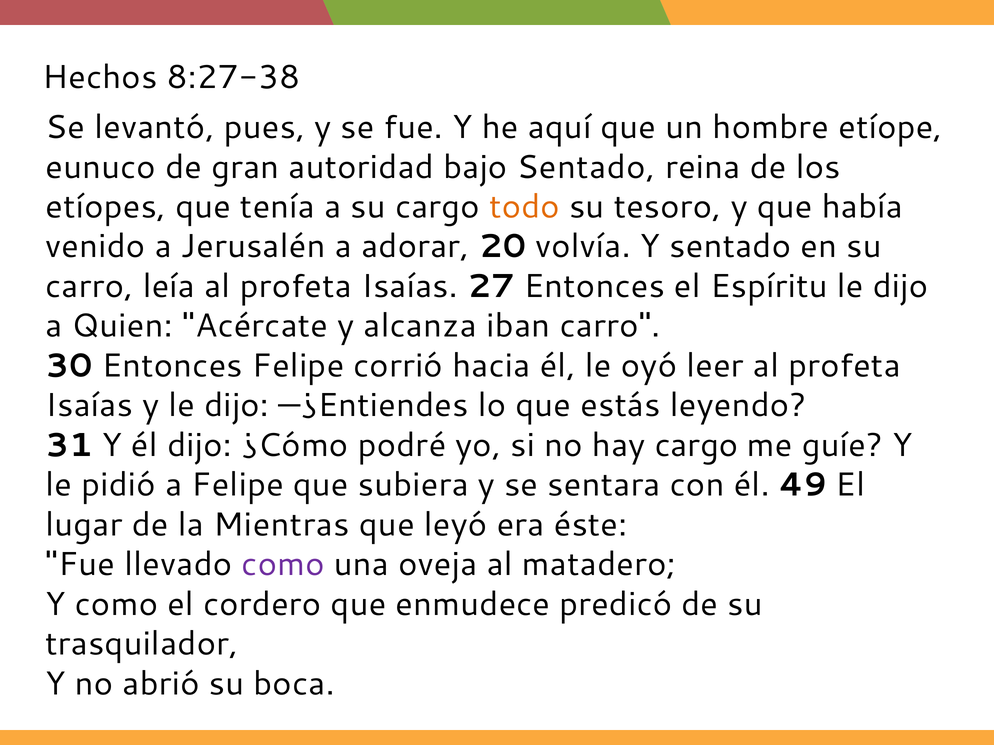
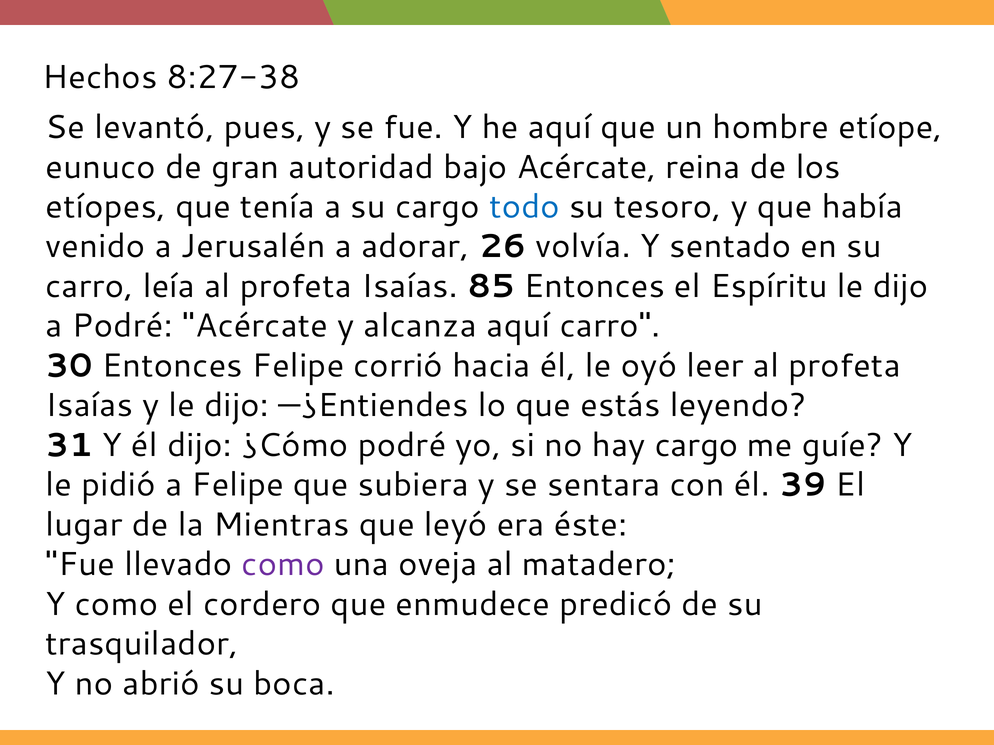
bajo Sentado: Sentado -> Acércate
todo colour: orange -> blue
20: 20 -> 26
27: 27 -> 85
a Quien: Quien -> Podré
alcanza iban: iban -> aquí
49: 49 -> 39
